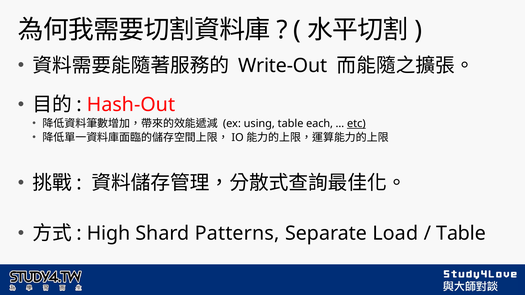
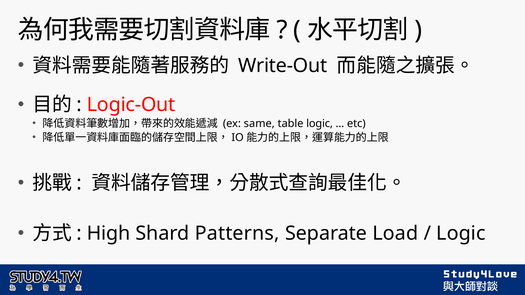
Hash-Out: Hash-Out -> Logic-Out
using: using -> same
table each: each -> logic
etc underline: present -> none
Table at (461, 234): Table -> Logic
